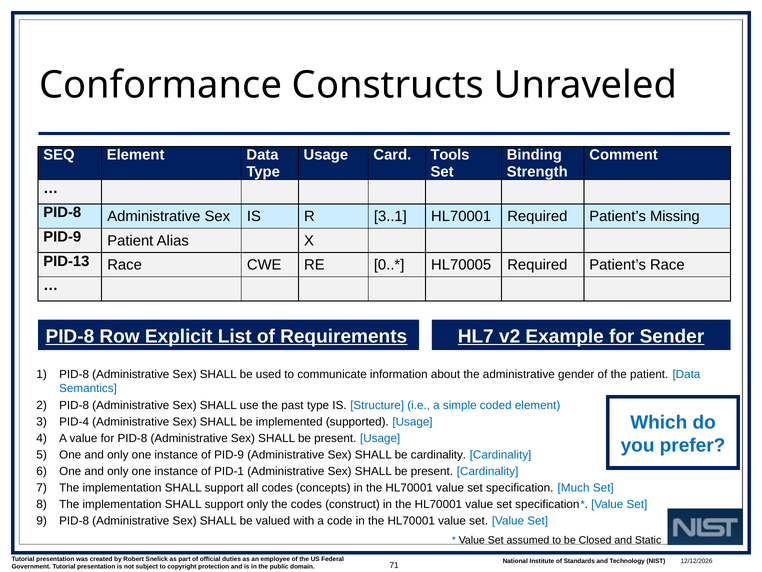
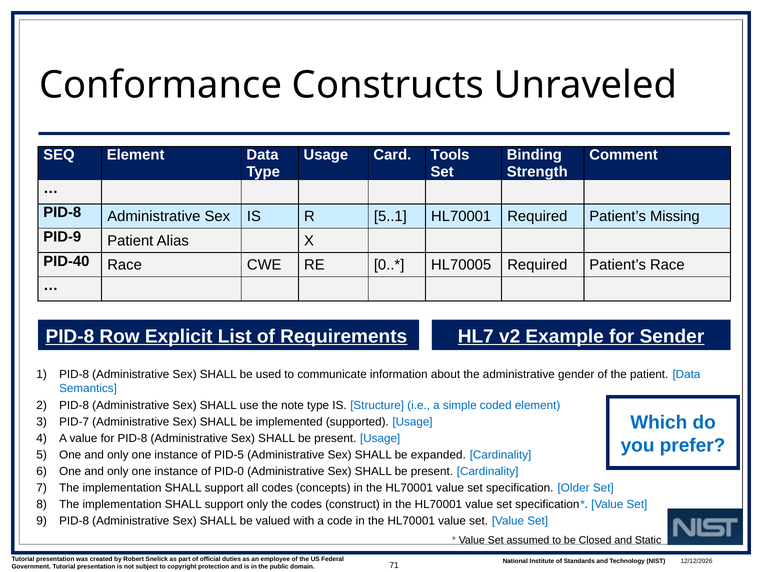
3..1: 3..1 -> 5..1
PID-13: PID-13 -> PID-40
past: past -> note
PID-4: PID-4 -> PID-7
of PID-9: PID-9 -> PID-5
be cardinality: cardinality -> expanded
PID-1: PID-1 -> PID-0
Much: Much -> Older
